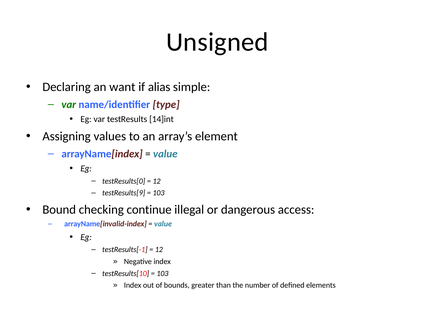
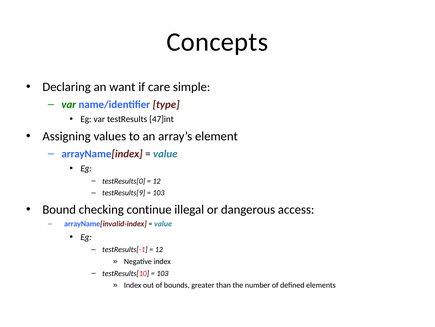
Unsigned: Unsigned -> Concepts
alias: alias -> care
14]int: 14]int -> 47]int
